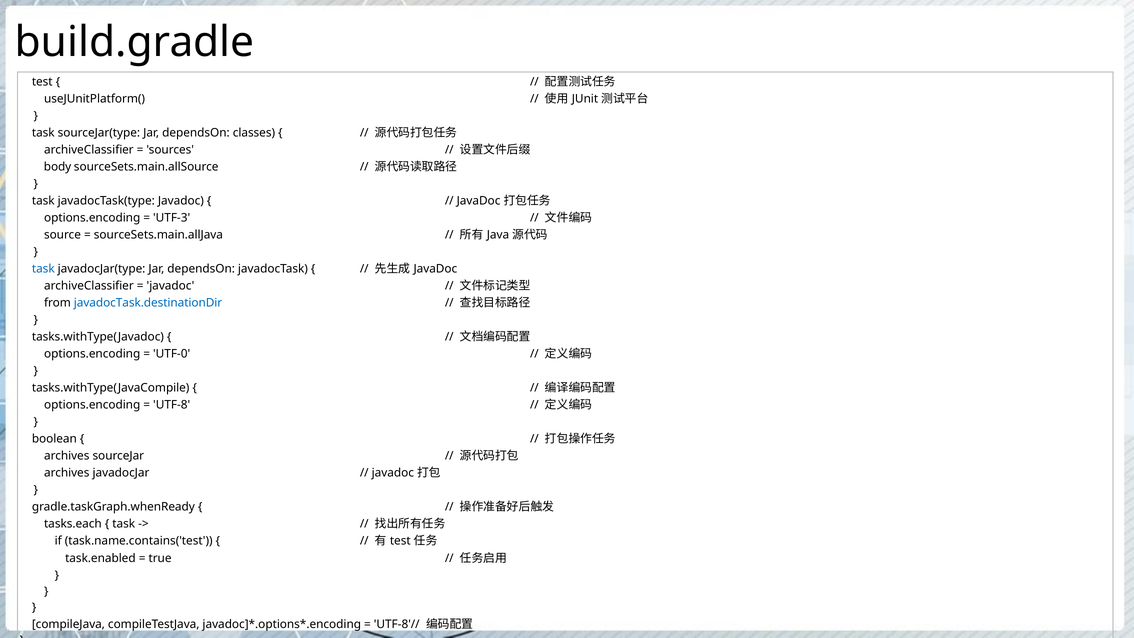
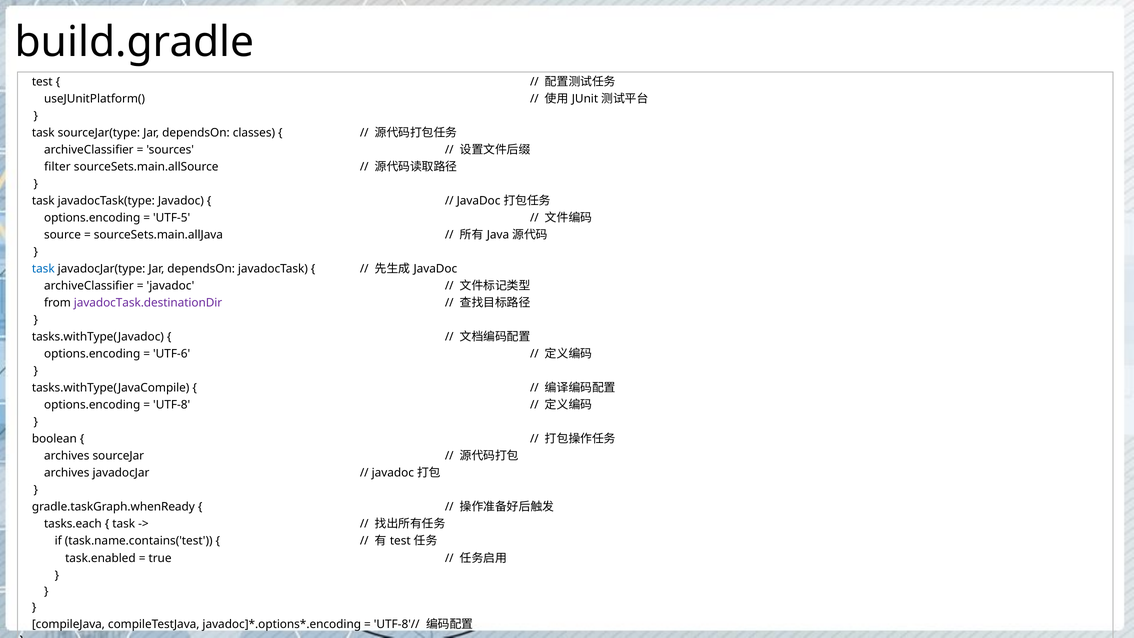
body: body -> filter
UTF-3: UTF-3 -> UTF-5
javadocTask.destinationDir colour: blue -> purple
UTF-0: UTF-0 -> UTF-6
